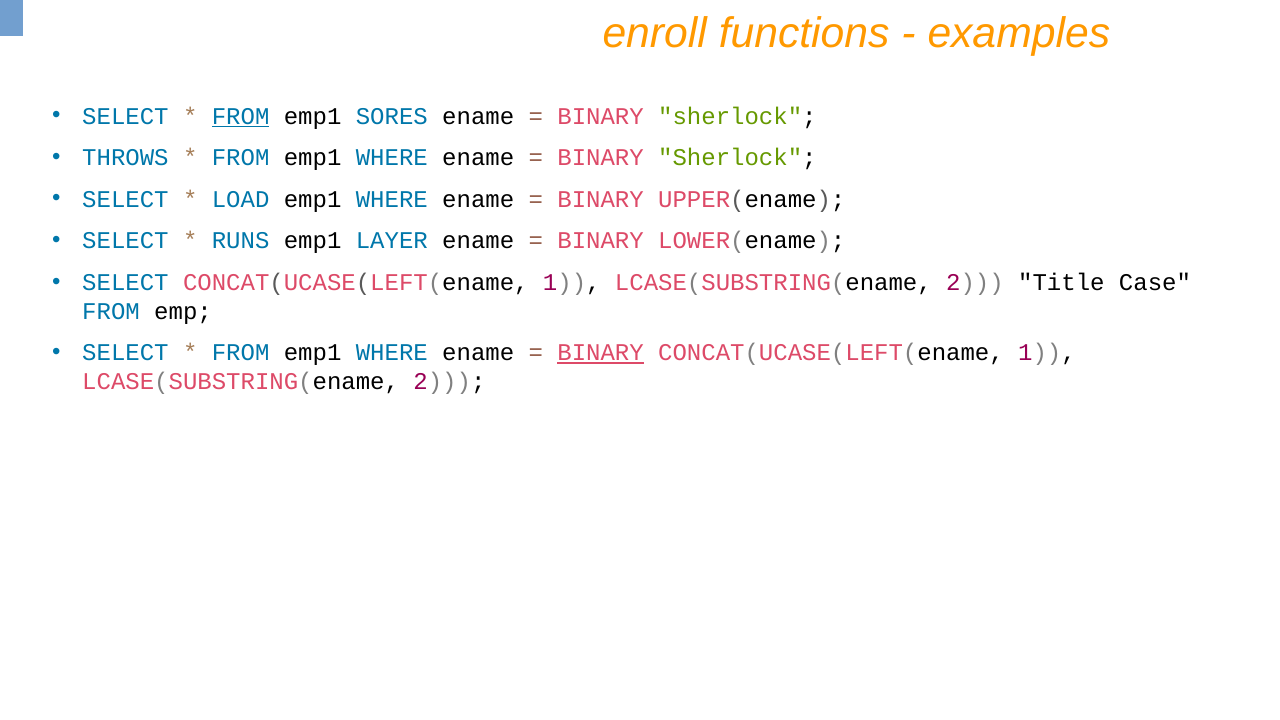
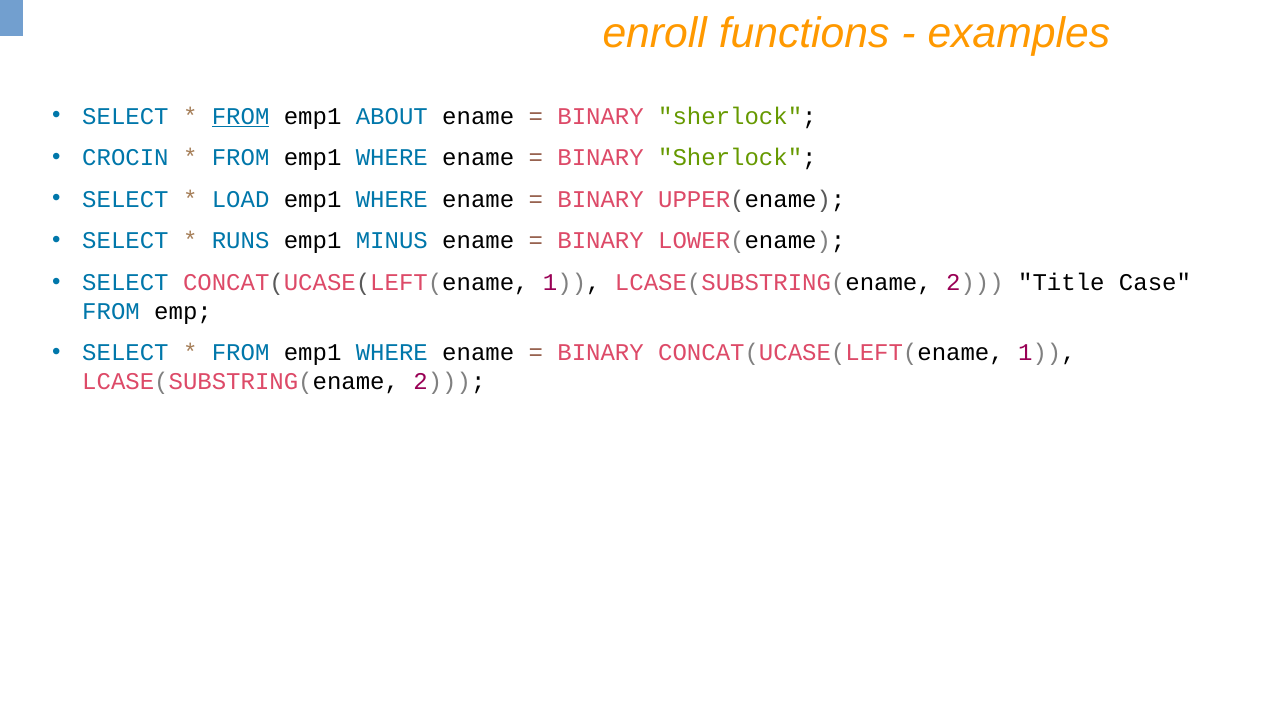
SORES: SORES -> ABOUT
THROWS: THROWS -> CROCIN
LAYER: LAYER -> MINUS
BINARY at (601, 353) underline: present -> none
